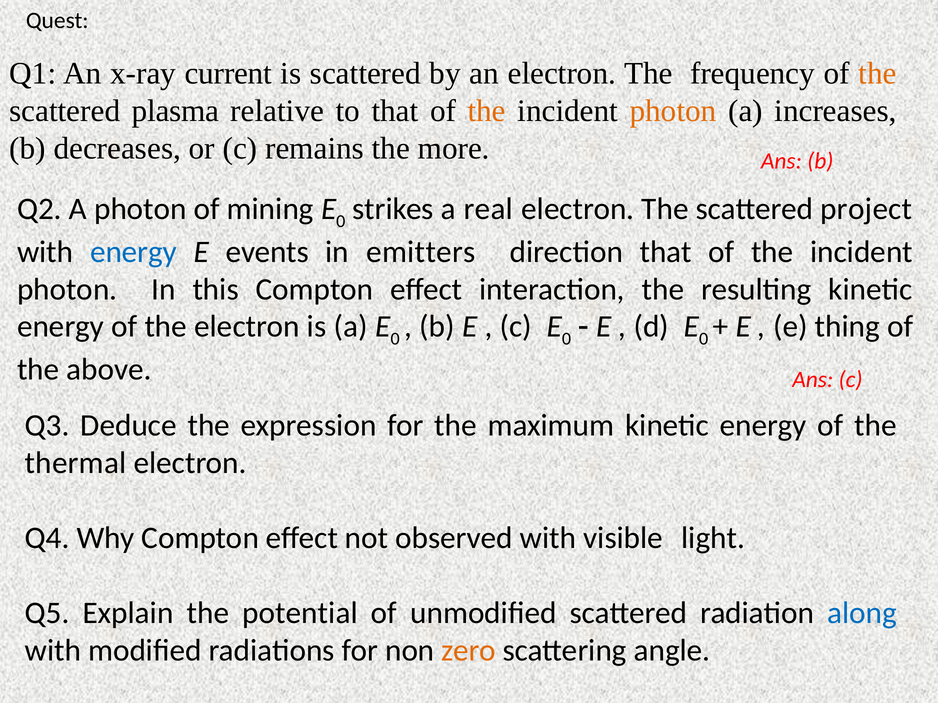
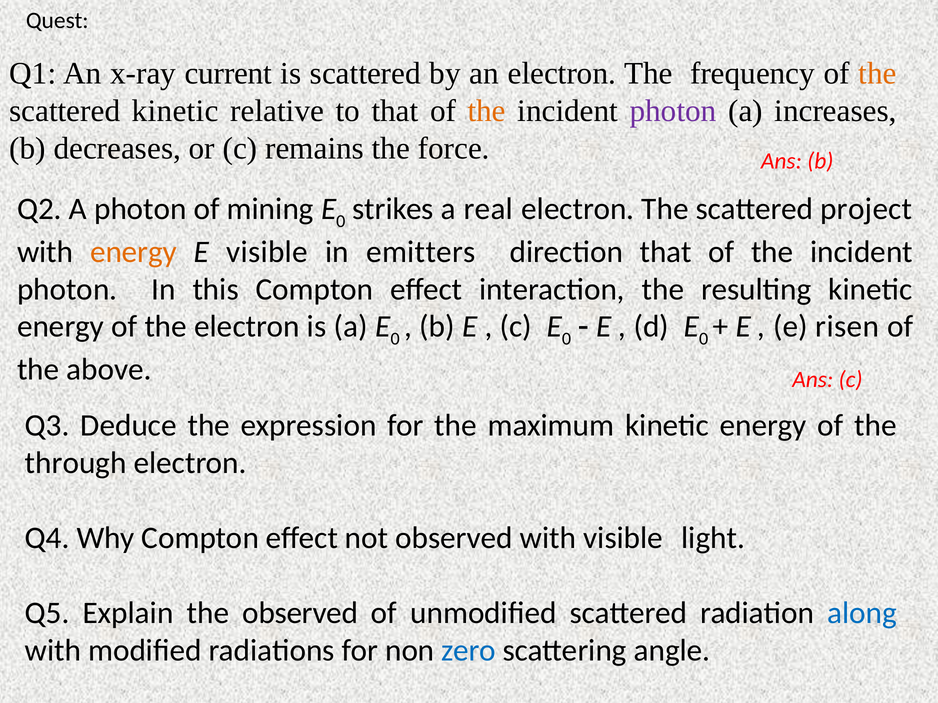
scattered plasma: plasma -> kinetic
photon at (673, 111) colour: orange -> purple
more: more -> force
energy at (134, 252) colour: blue -> orange
E events: events -> visible
thing: thing -> risen
thermal: thermal -> through
the potential: potential -> observed
zero colour: orange -> blue
